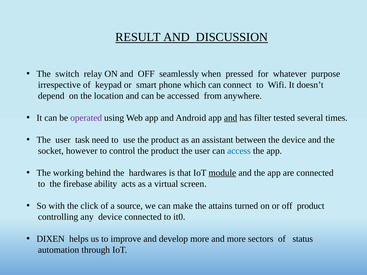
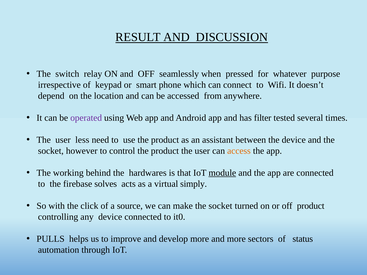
and at (231, 118) underline: present -> none
task: task -> less
access colour: blue -> orange
ability: ability -> solves
screen: screen -> simply
make the attains: attains -> socket
DIXEN: DIXEN -> PULLS
